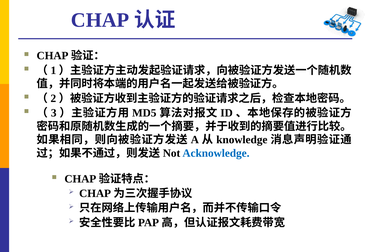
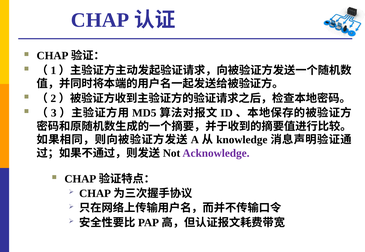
Acknowledge colour: blue -> purple
